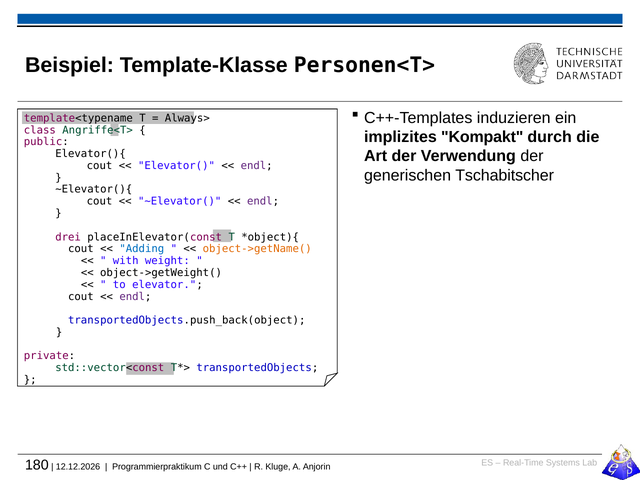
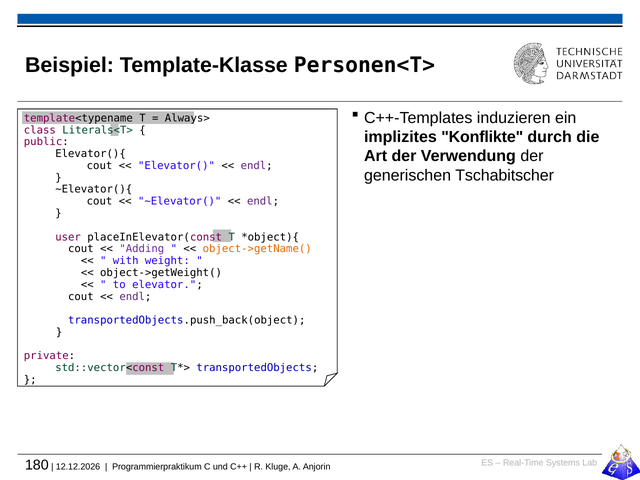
Angriffe<T>: Angriffe<T> -> Literals<T>
Kompakt: Kompakt -> Konflikte
drei: drei -> user
Adding colour: blue -> purple
